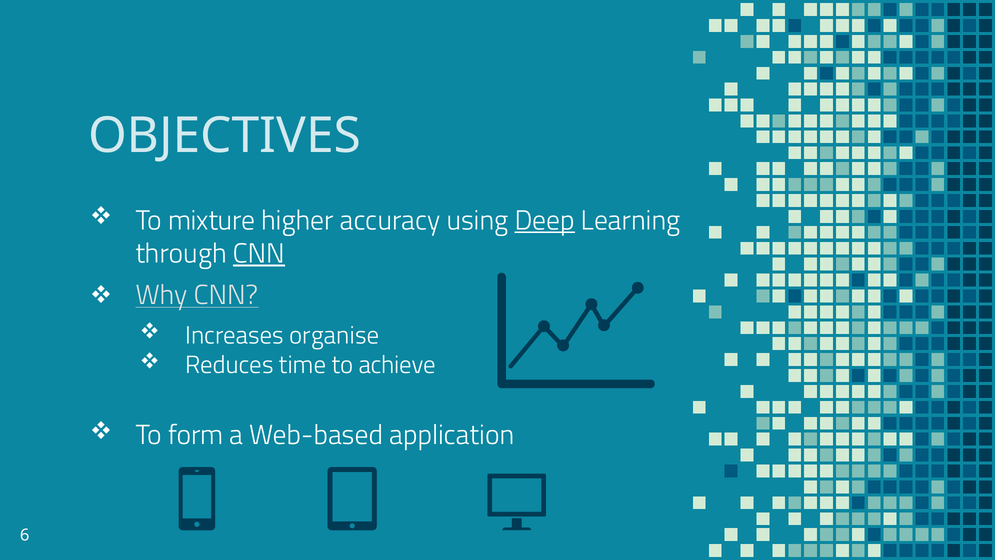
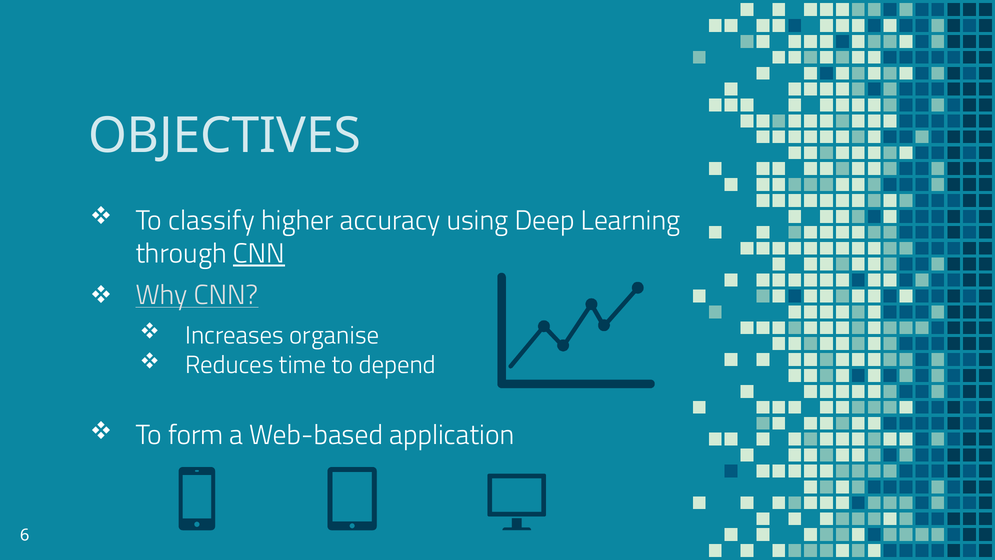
mixture: mixture -> classify
Deep underline: present -> none
achieve: achieve -> depend
